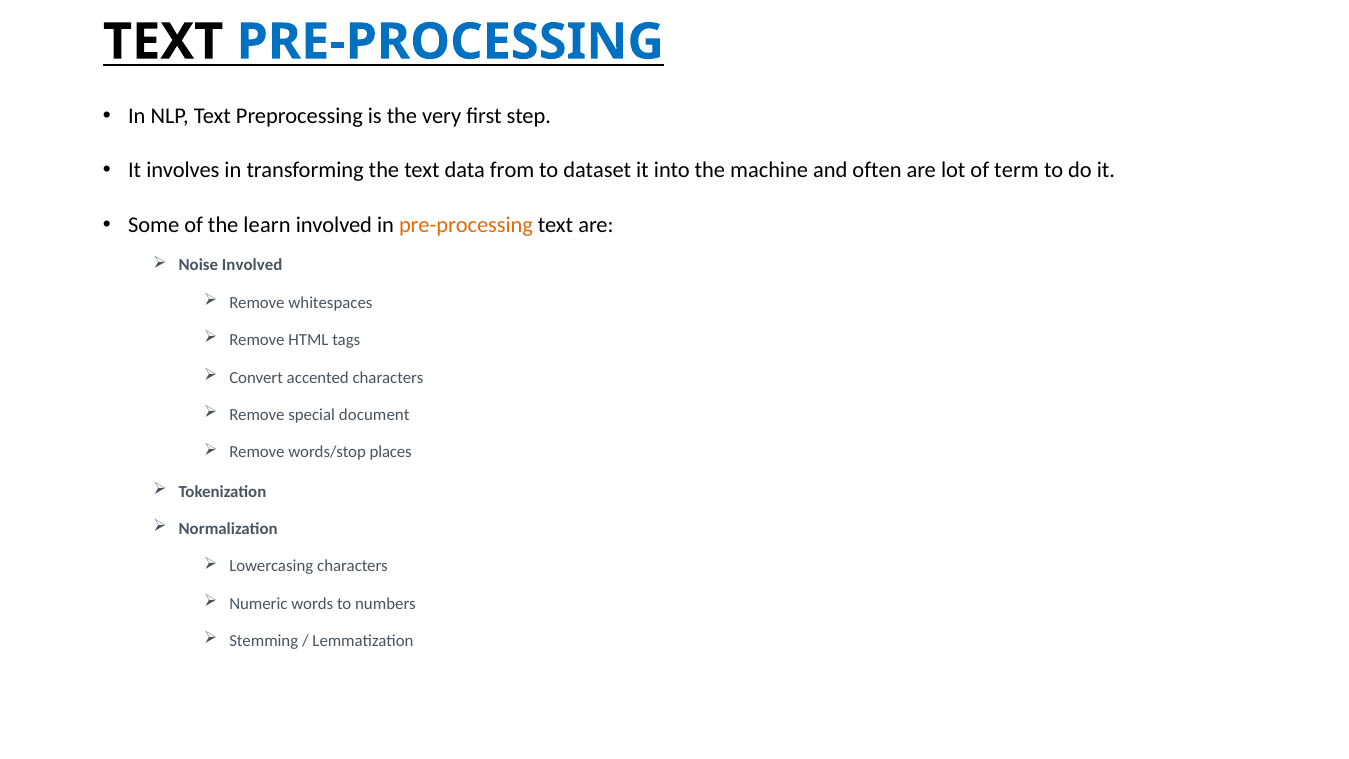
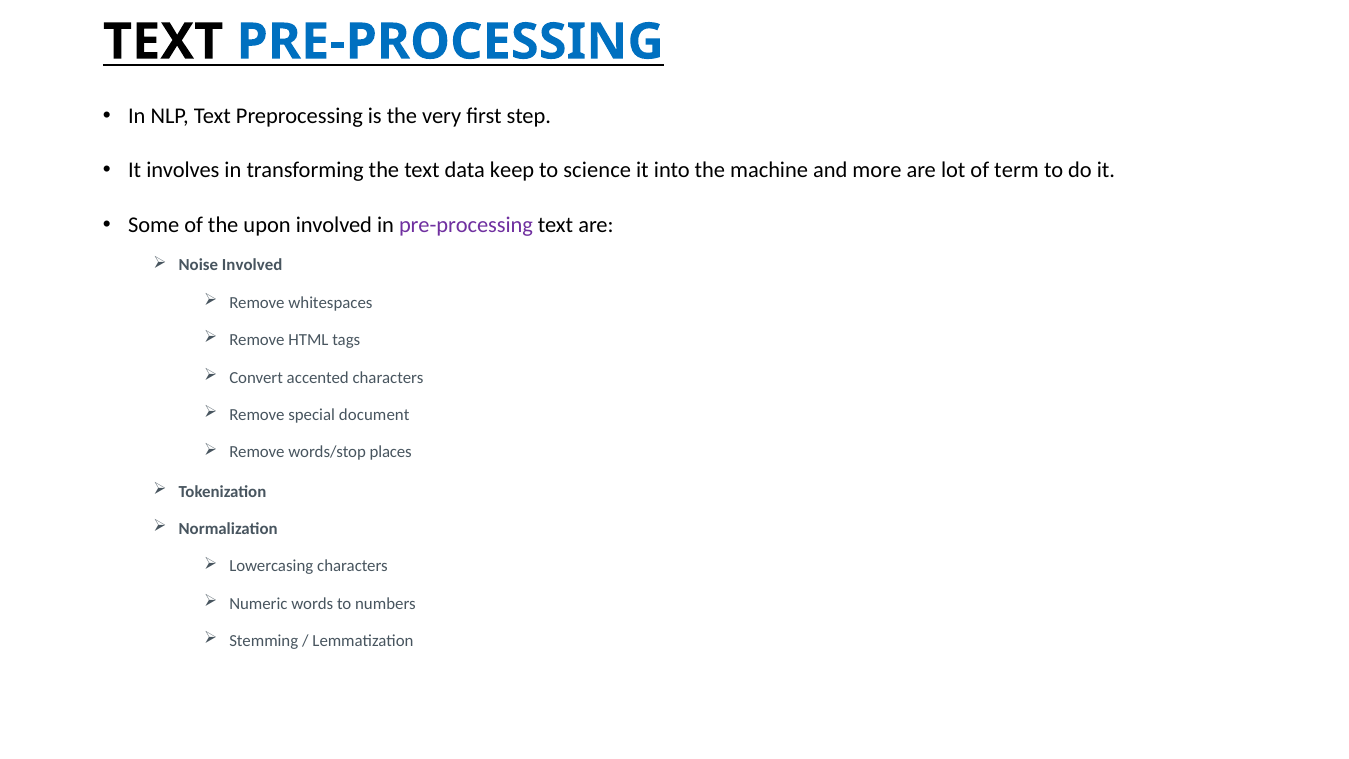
from: from -> keep
dataset: dataset -> science
often: often -> more
learn: learn -> upon
pre-processing at (466, 225) colour: orange -> purple
